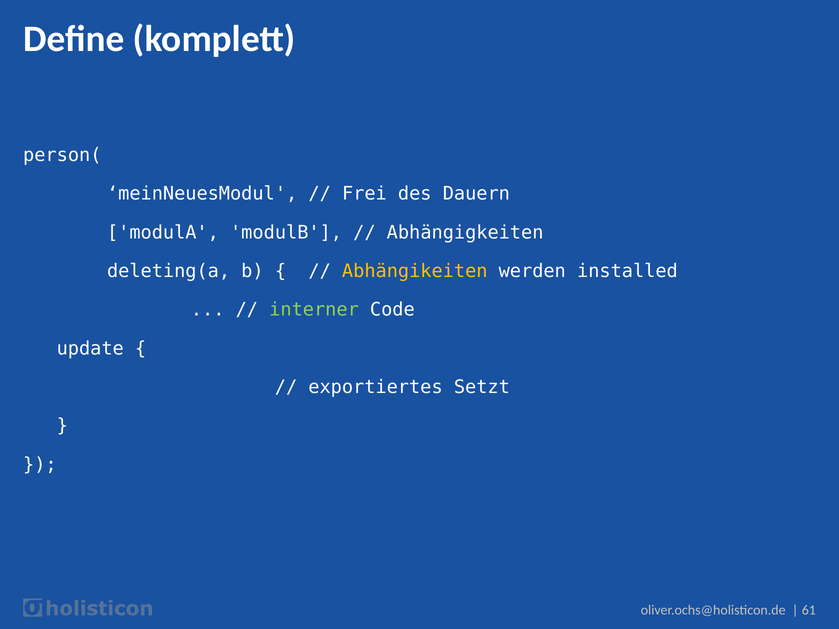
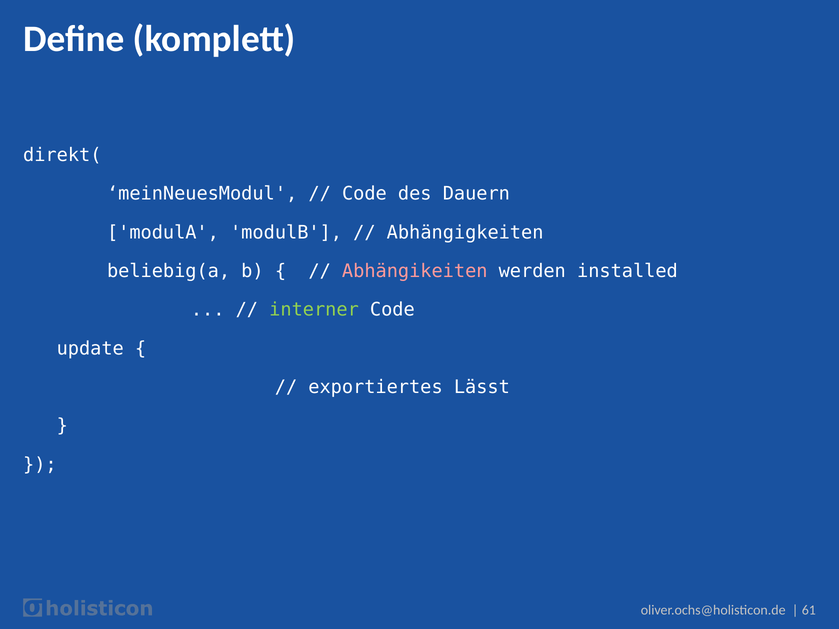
person(: person( -> direkt(
Frei at (364, 194): Frei -> Code
deleting(a: deleting(a -> beliebig(a
Abhängikeiten colour: yellow -> pink
Setzt: Setzt -> Lässt
